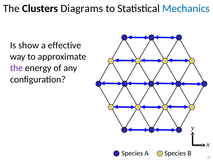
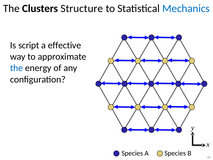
Diagrams: Diagrams -> Structure
show: show -> script
the at (17, 68) colour: purple -> blue
